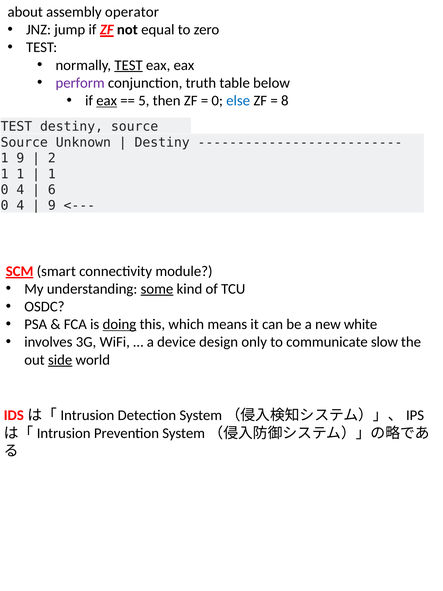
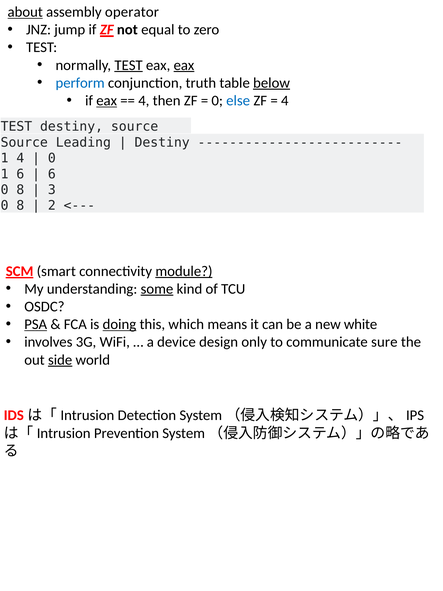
about underline: none -> present
eax at (184, 65) underline: none -> present
perform colour: purple -> blue
below underline: none -> present
5 at (144, 101): 5 -> 4
8 at (285, 101): 8 -> 4
Unknown: Unknown -> Leading
1 9: 9 -> 4
2 at (52, 158): 2 -> 0
1 1: 1 -> 6
1 at (52, 174): 1 -> 6
4 at (20, 190): 4 -> 8
6: 6 -> 3
4 at (20, 205): 4 -> 8
9 at (52, 205): 9 -> 2
module underline: none -> present
PSA underline: none -> present
slow: slow -> sure
